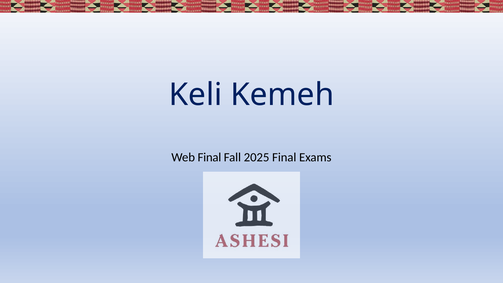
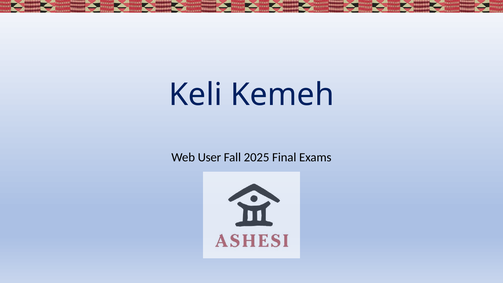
Web Final: Final -> User
